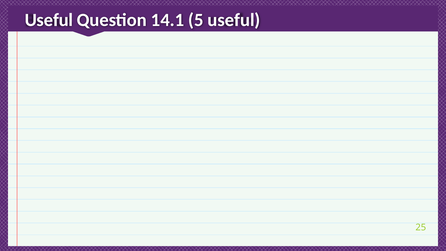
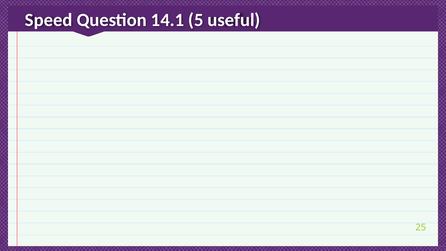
Useful at (49, 20): Useful -> Speed
